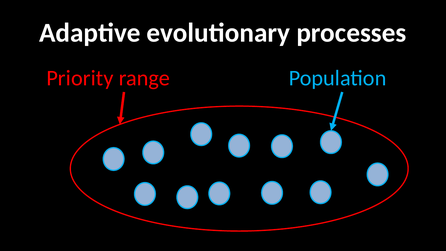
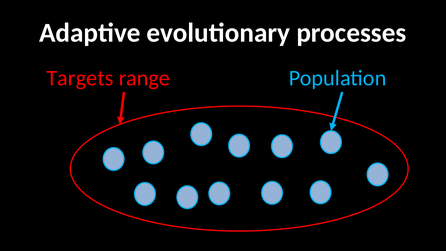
Priority: Priority -> Targets
